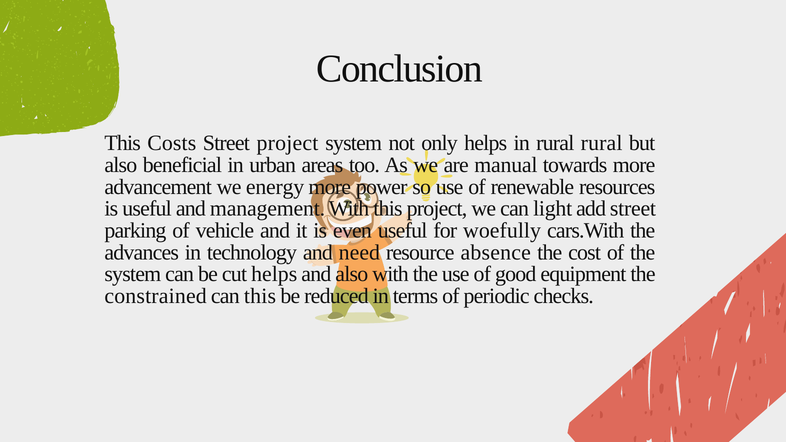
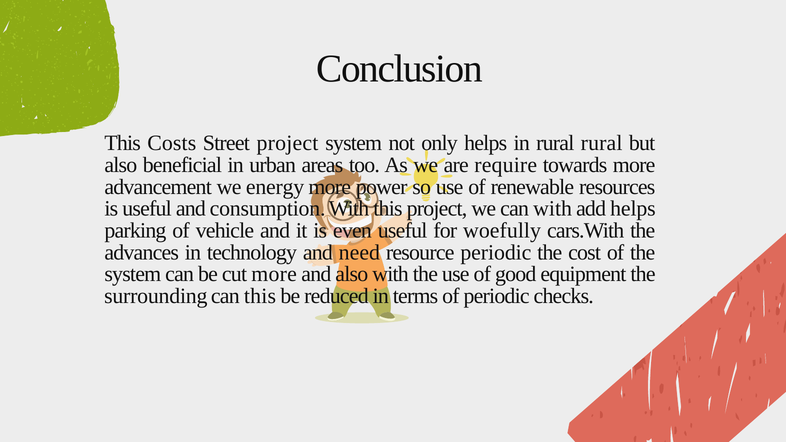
manual: manual -> require
management: management -> consumption
can light: light -> with
add street: street -> helps
resource absence: absence -> periodic
cut helps: helps -> more
constrained: constrained -> surrounding
